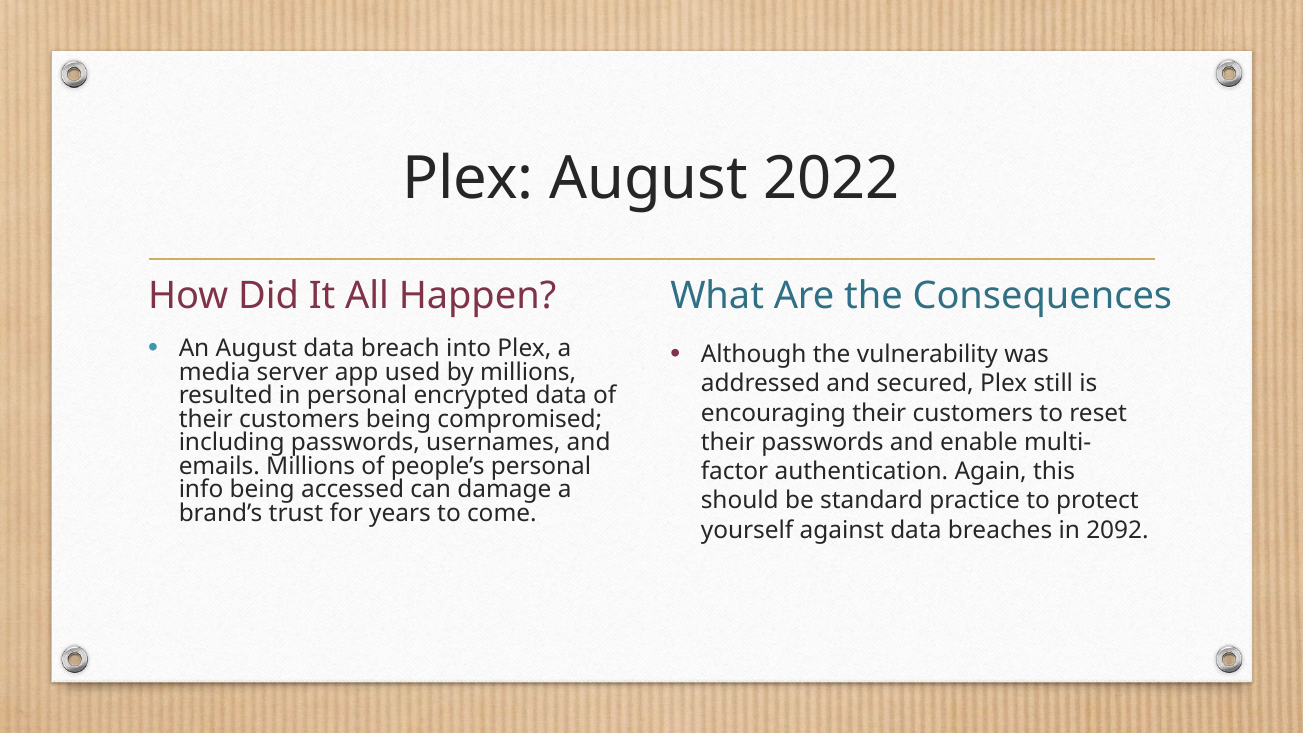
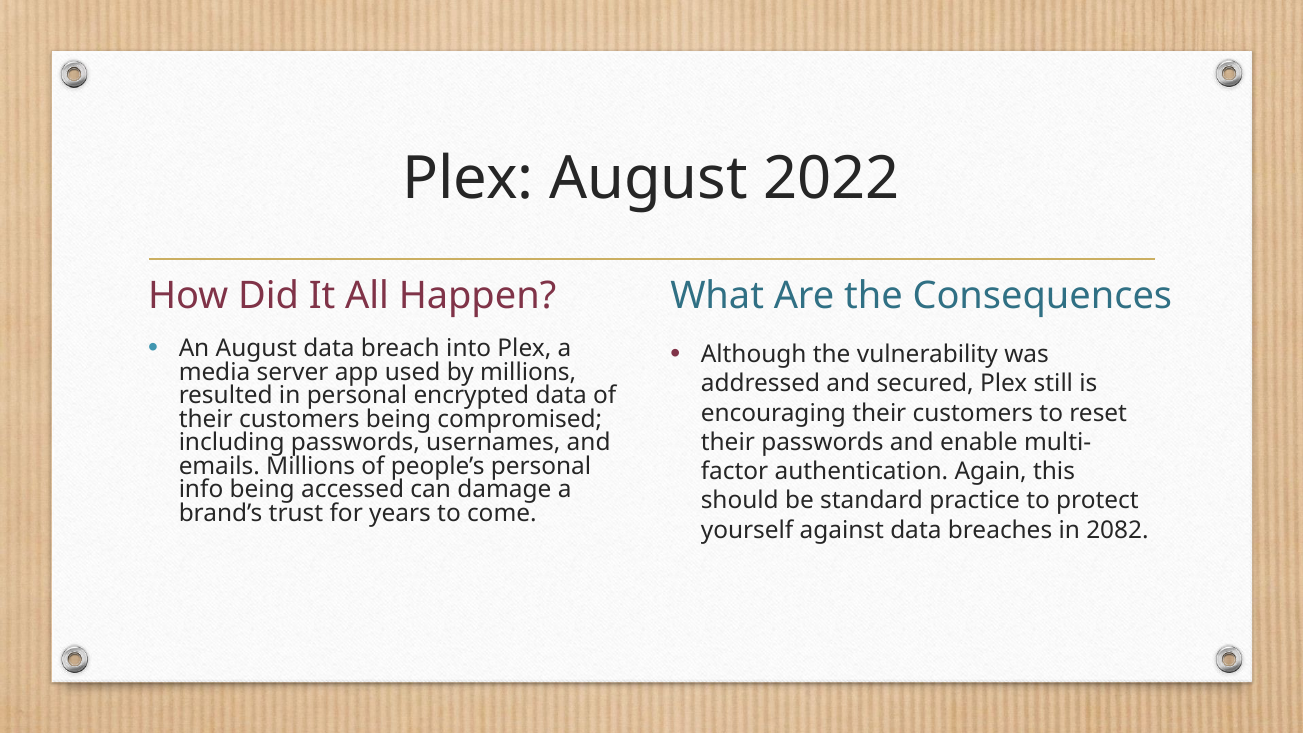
2092: 2092 -> 2082
